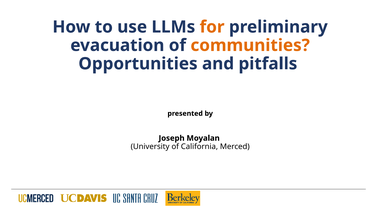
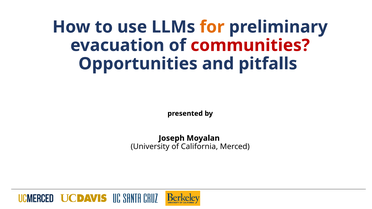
communities colour: orange -> red
